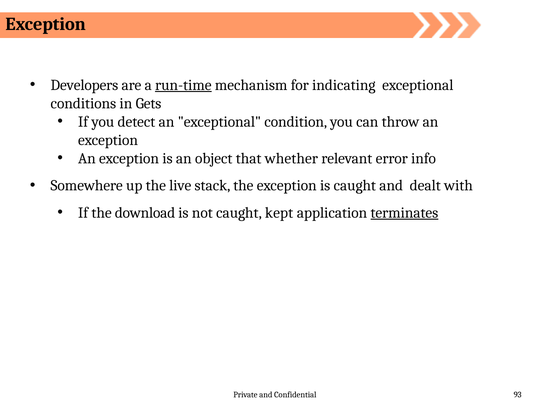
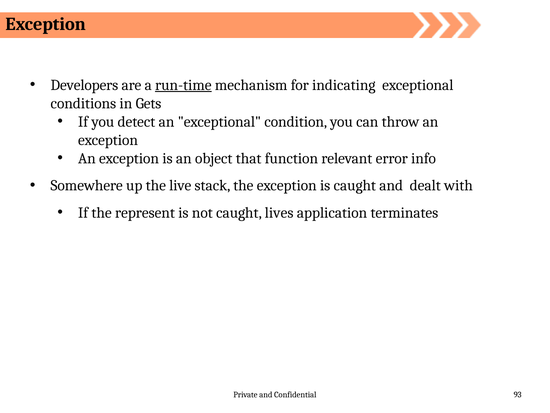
whether: whether -> function
download: download -> represent
kept: kept -> lives
terminates underline: present -> none
